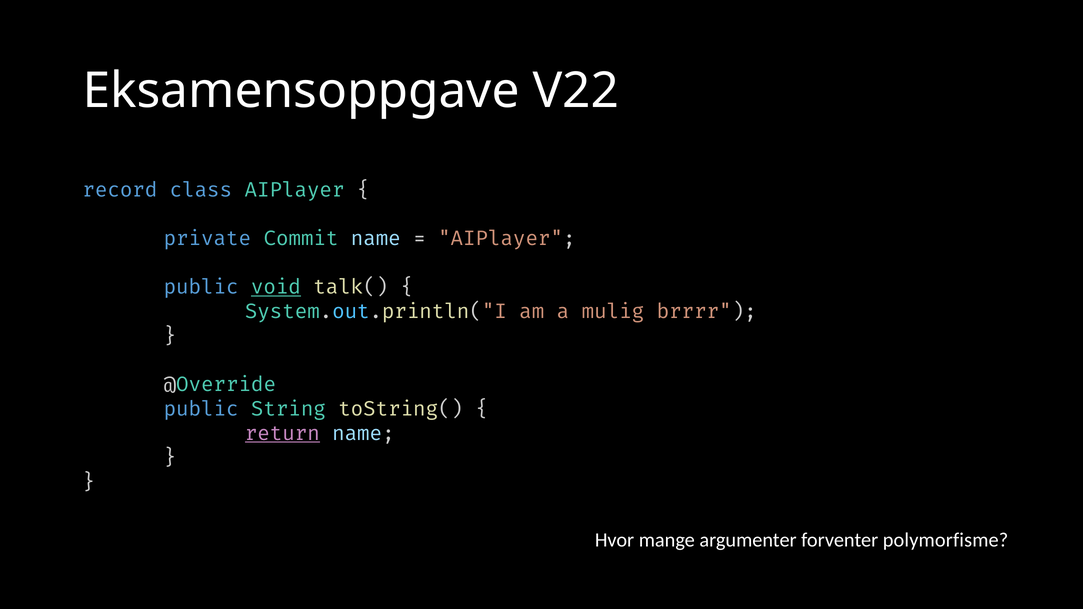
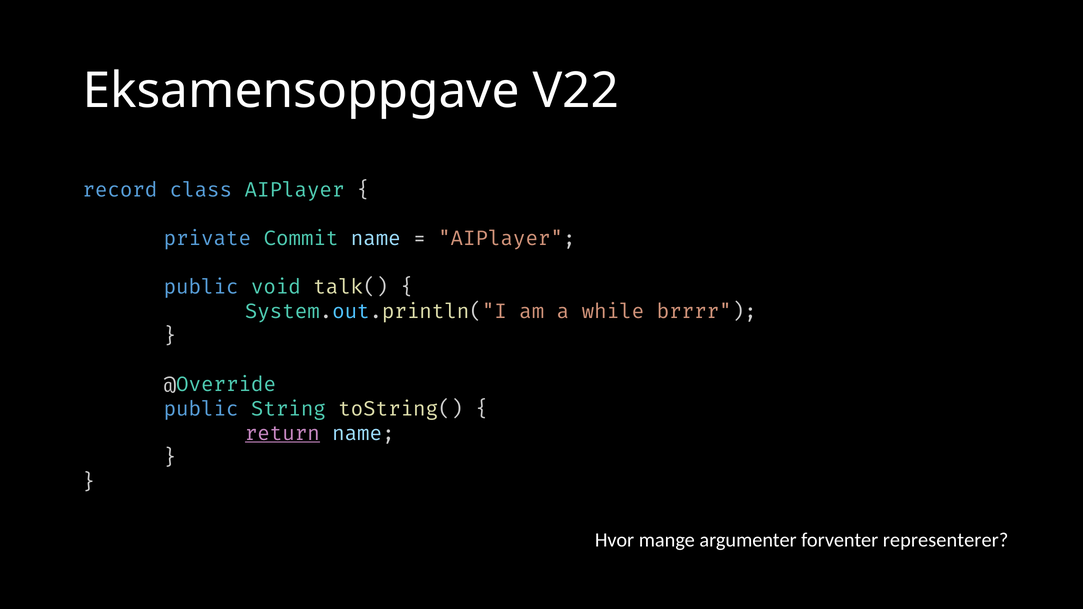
void underline: present -> none
mulig: mulig -> while
polymorfisme: polymorfisme -> representerer
